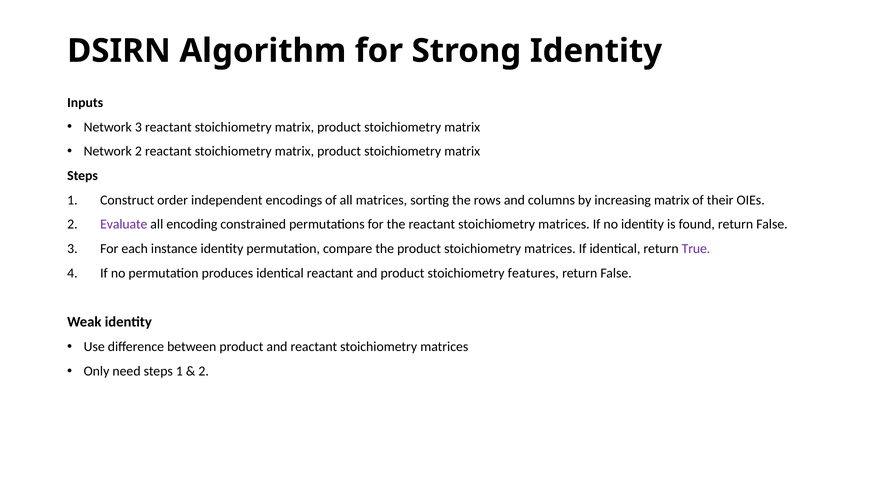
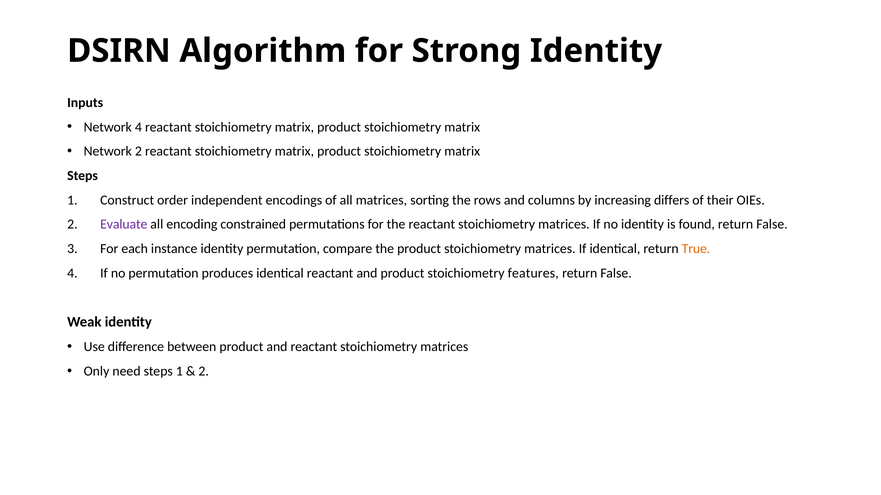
Network 3: 3 -> 4
increasing matrix: matrix -> differs
True colour: purple -> orange
